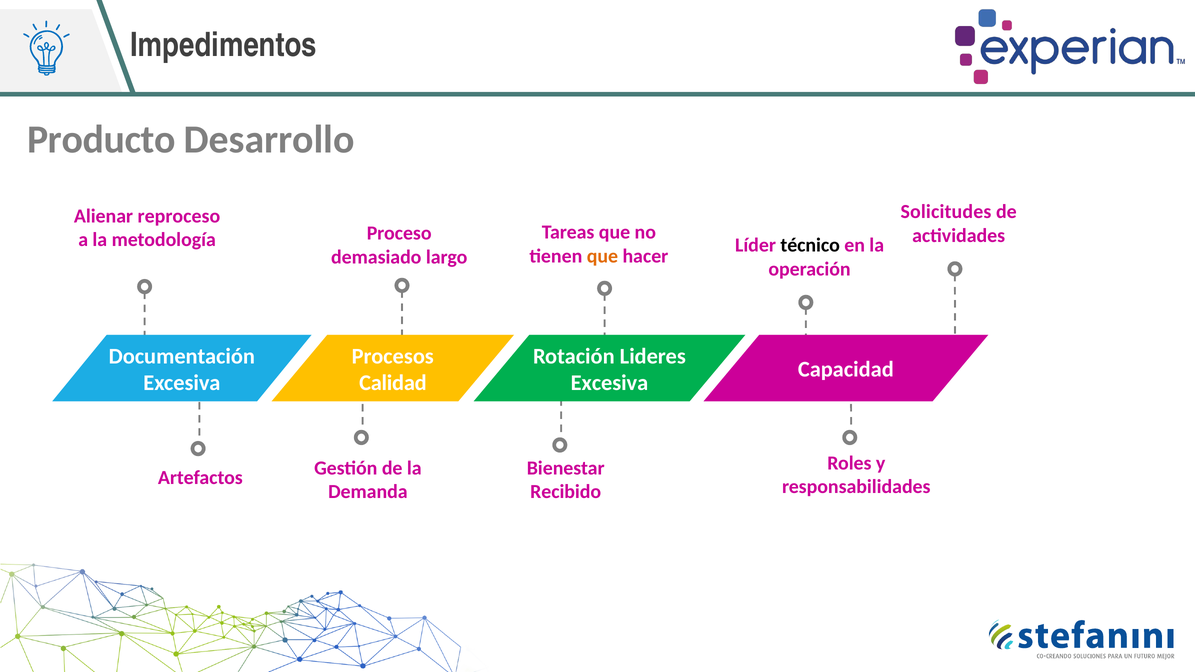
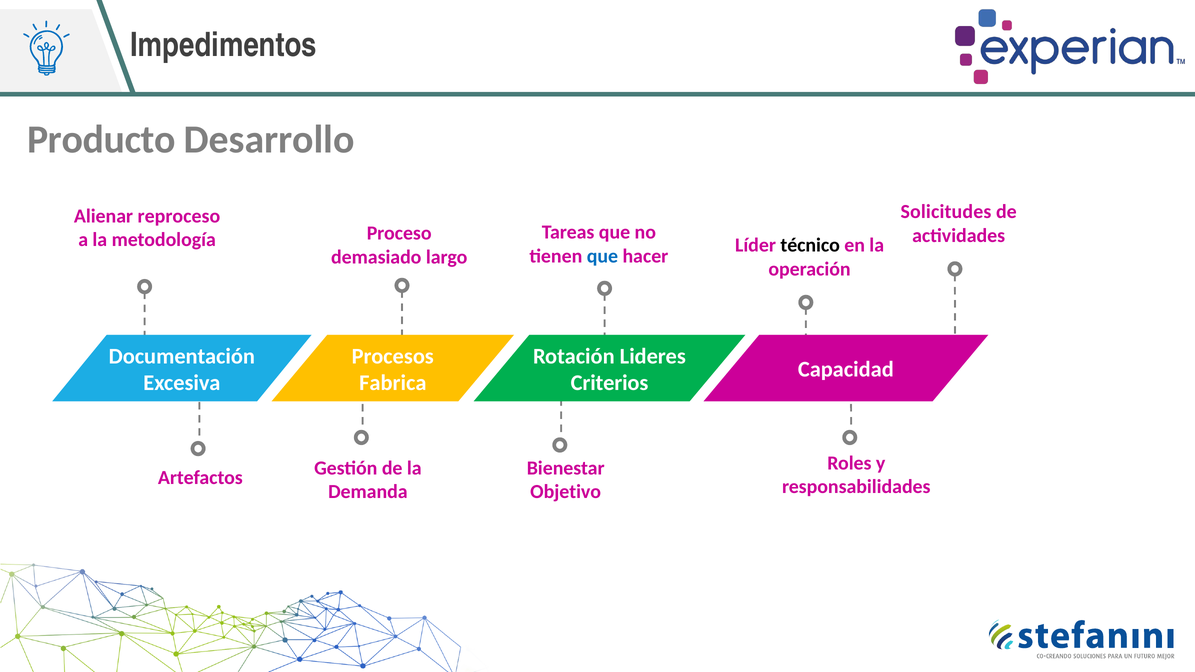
que at (602, 256) colour: orange -> blue
Calidad: Calidad -> Fabrica
Excesiva at (609, 383): Excesiva -> Criterios
Recibido: Recibido -> Objetivo
